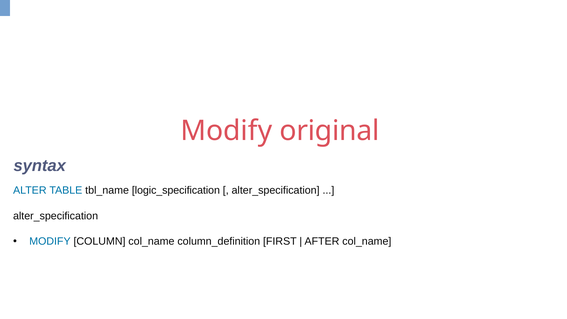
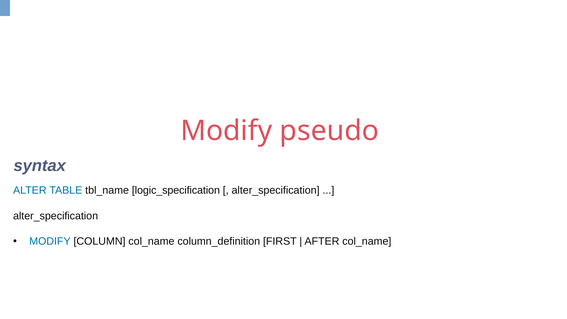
original: original -> pseudo
